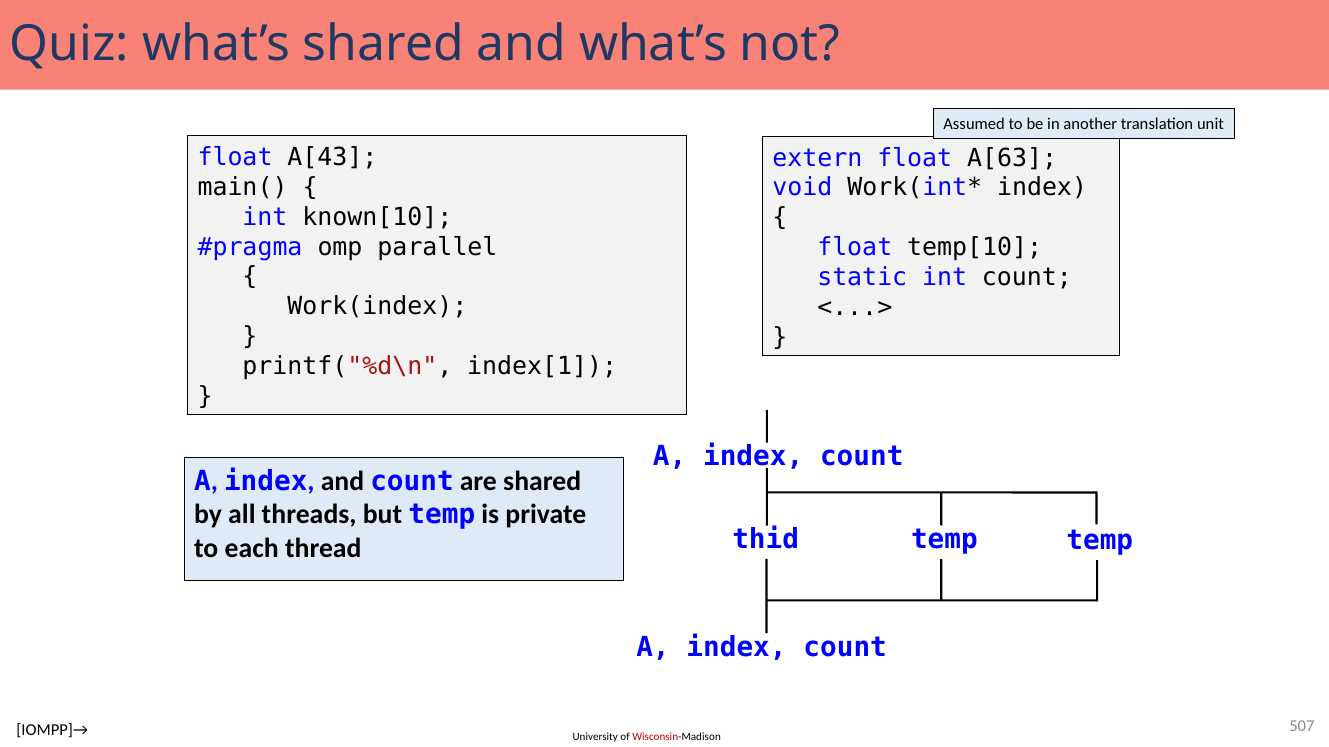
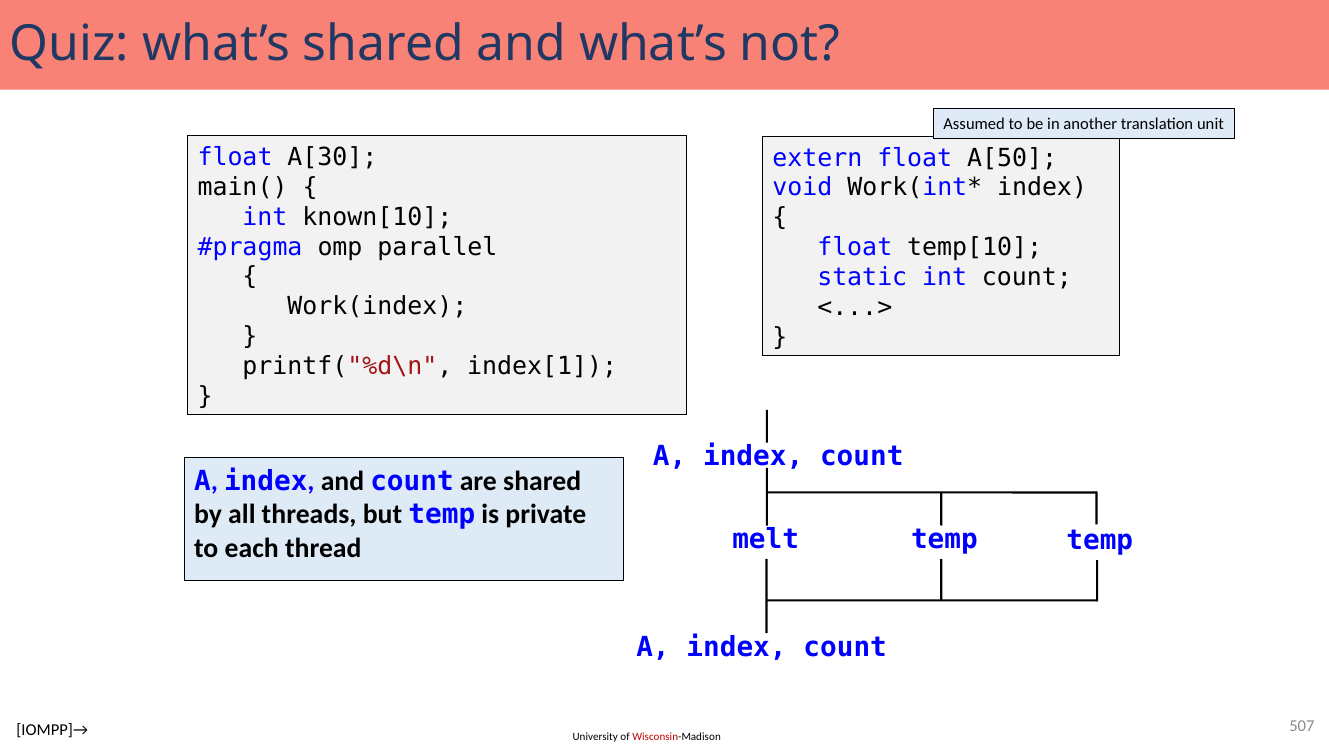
A[43: A[43 -> A[30
A[63: A[63 -> A[50
thid: thid -> melt
